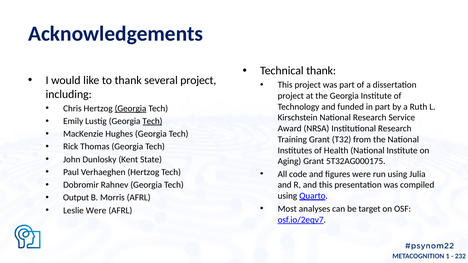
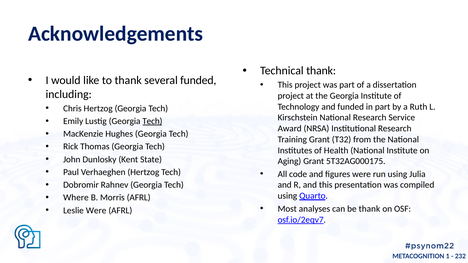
several project: project -> funded
Georgia at (130, 109) underline: present -> none
Output: Output -> Where
be target: target -> thank
